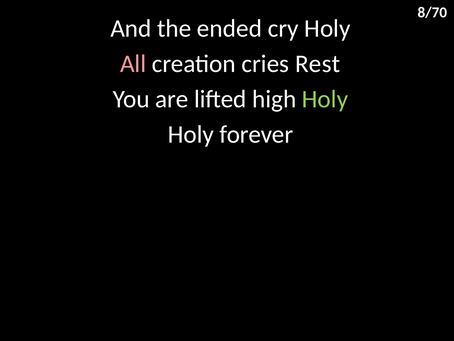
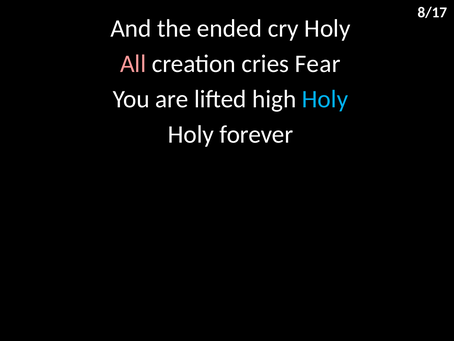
8/70: 8/70 -> 8/17
Rest: Rest -> Fear
Holy at (325, 99) colour: light green -> light blue
